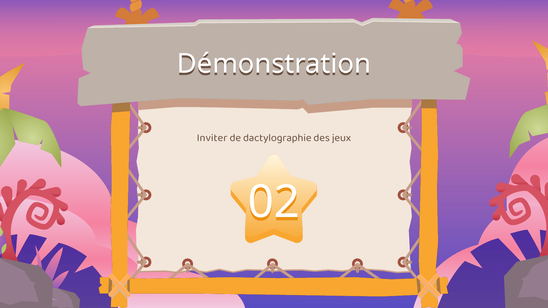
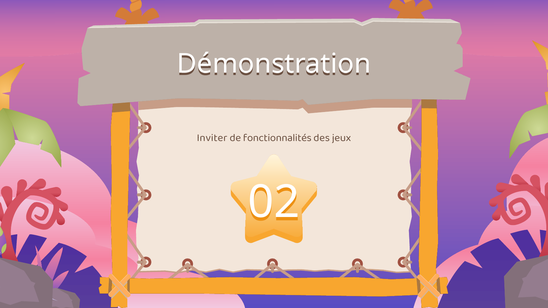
dactylographie: dactylographie -> fonctionnalités
